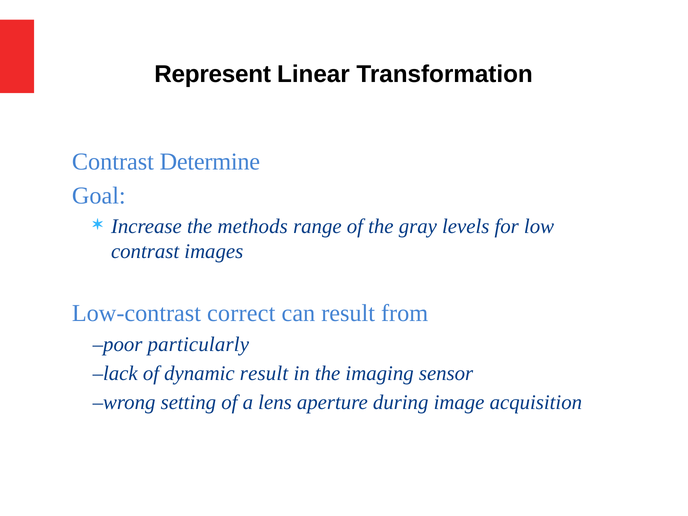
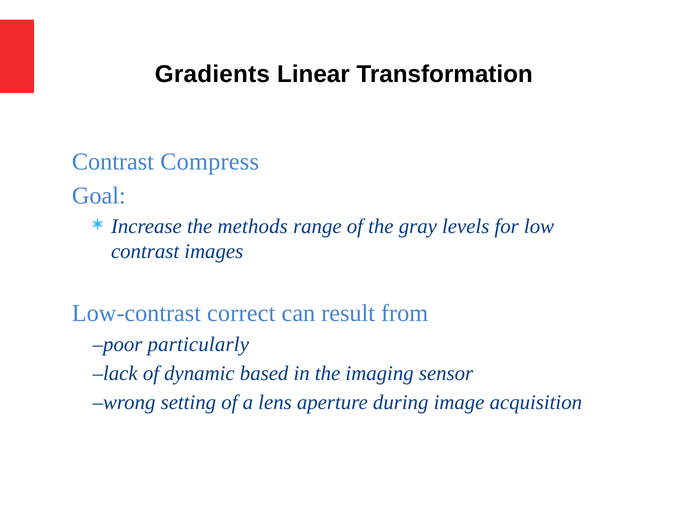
Represent: Represent -> Gradients
Determine: Determine -> Compress
dynamic result: result -> based
